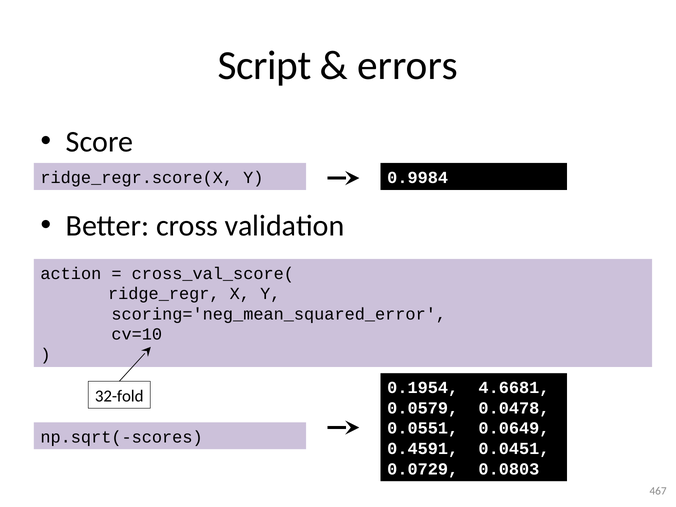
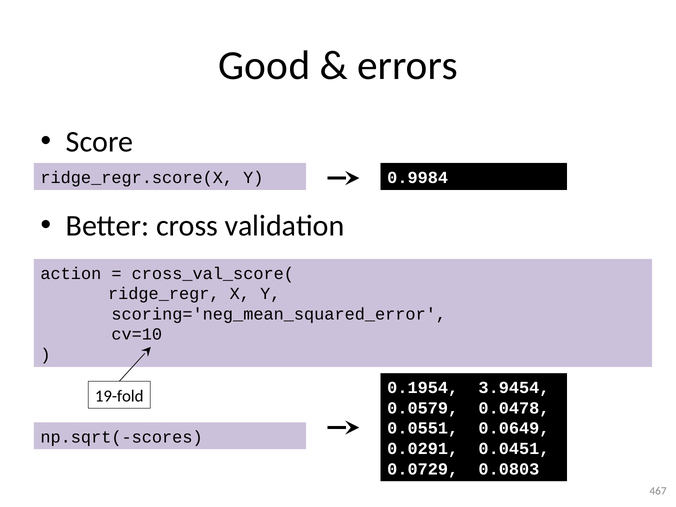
Script: Script -> Good
4.6681: 4.6681 -> 3.9454
32-fold: 32-fold -> 19-fold
0.4591: 0.4591 -> 0.0291
